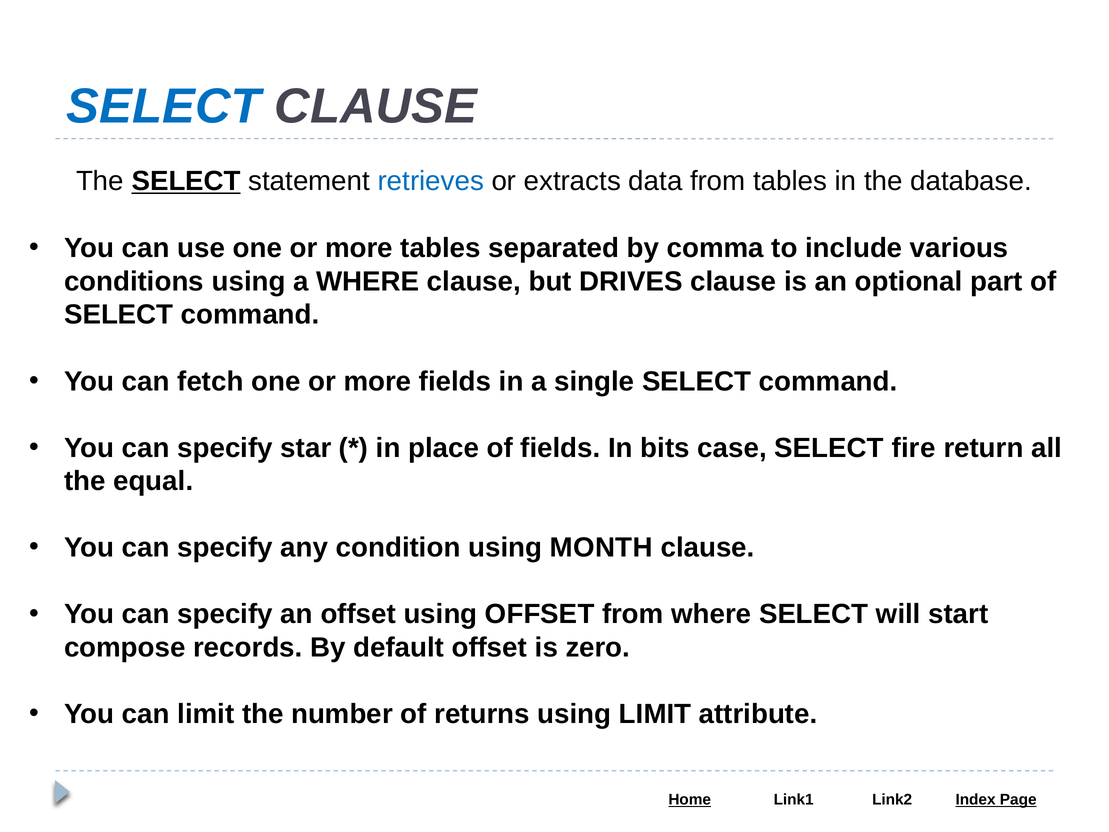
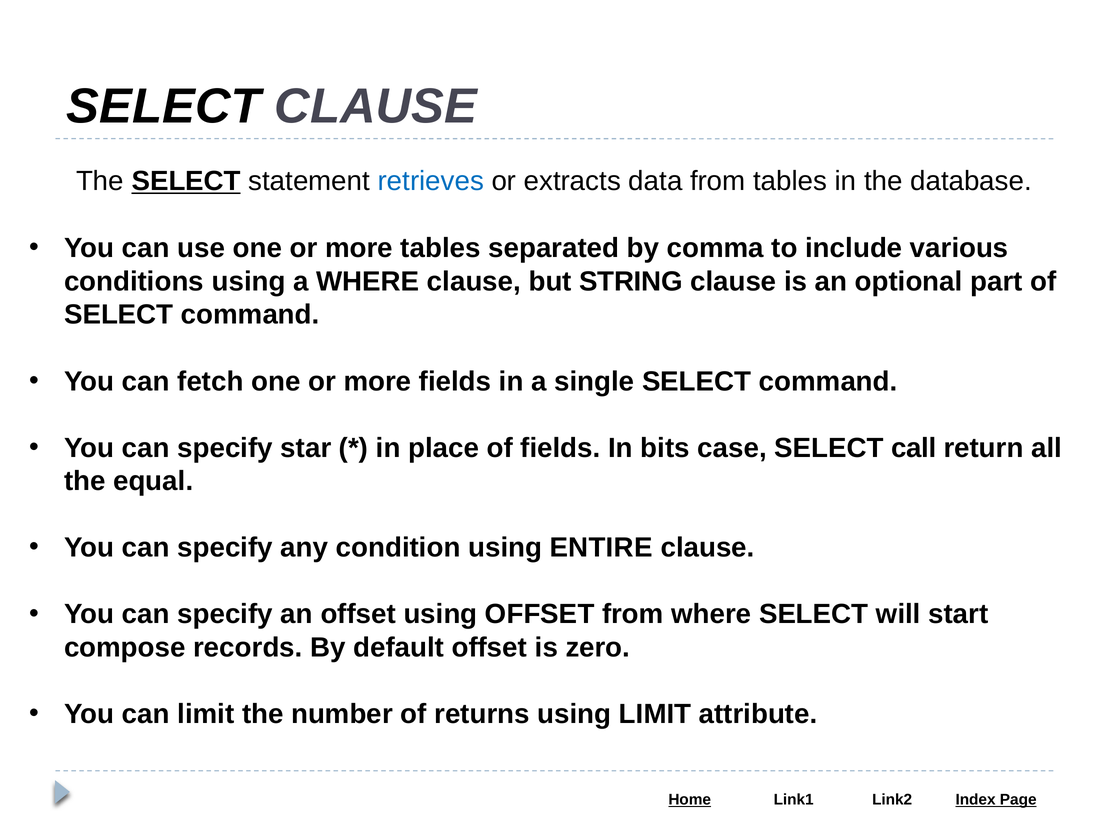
SELECT at (164, 106) colour: blue -> black
DRIVES: DRIVES -> STRING
fire: fire -> call
MONTH: MONTH -> ENTIRE
